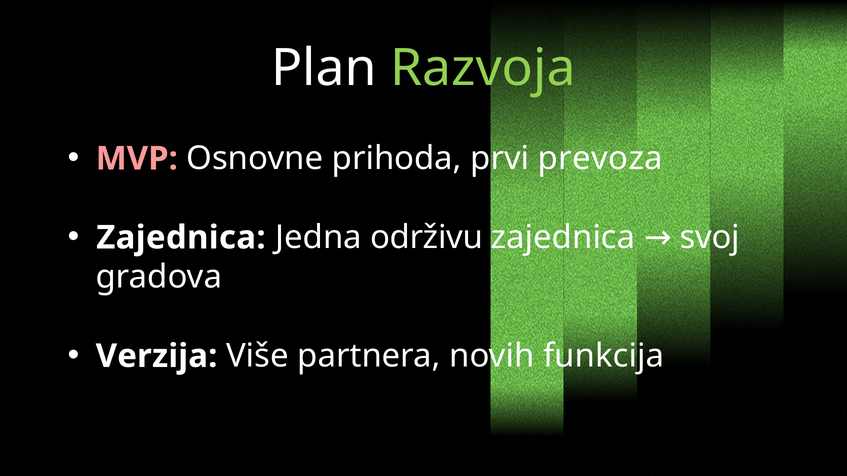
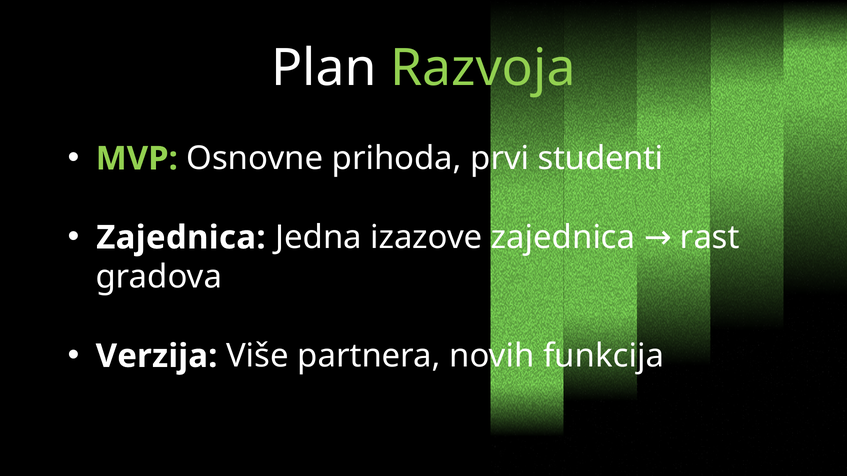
MVP colour: pink -> light green
prevoza: prevoza -> studenti
održivu: održivu -> izazove
svoj: svoj -> rast
